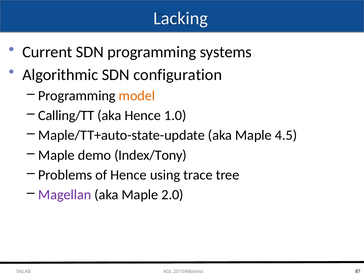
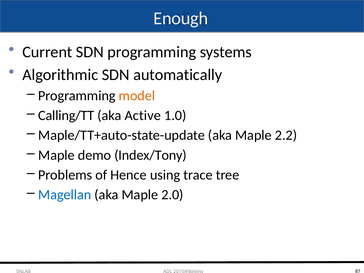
Lacking: Lacking -> Enough
configuration: configuration -> automatically
aka Hence: Hence -> Active
4.5: 4.5 -> 2.2
Magellan colour: purple -> blue
